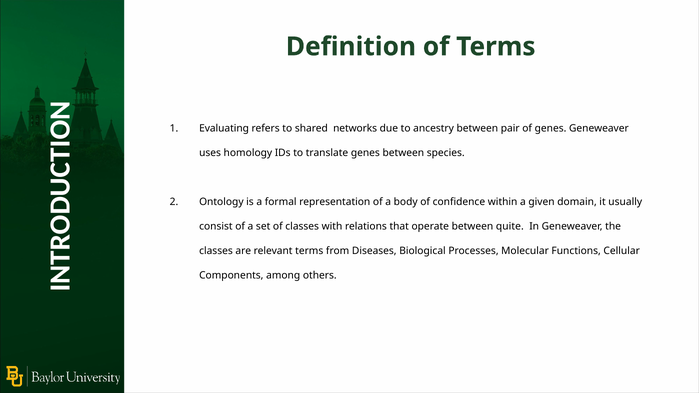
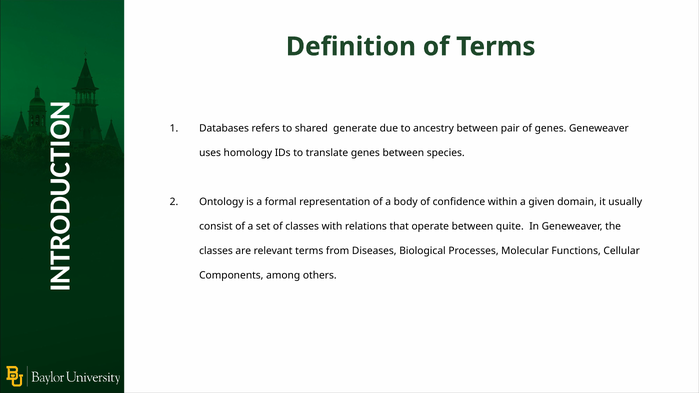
Evaluating: Evaluating -> Databases
networks: networks -> generate
